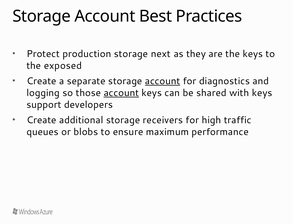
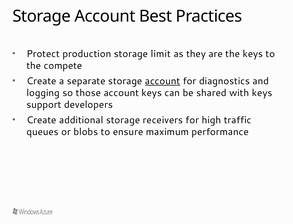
next: next -> limit
exposed: exposed -> compete
account at (121, 92) underline: present -> none
